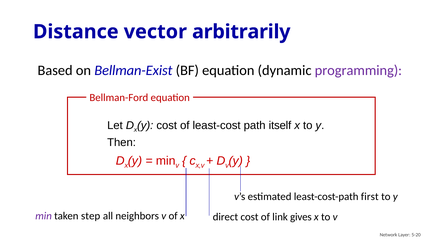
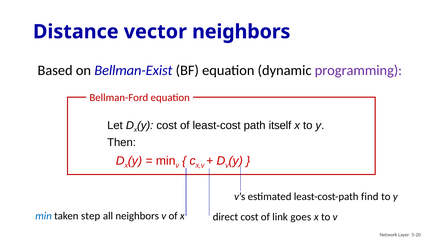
vector arbitrarily: arbitrarily -> neighbors
first: first -> find
min at (44, 216) colour: purple -> blue
gives: gives -> goes
